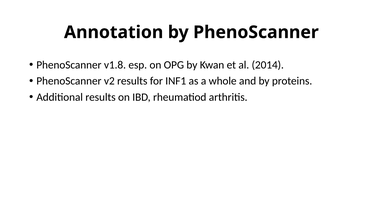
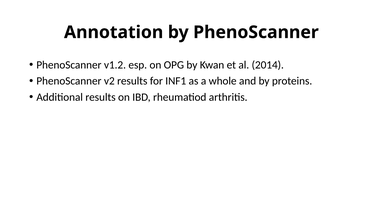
v1.8: v1.8 -> v1.2
